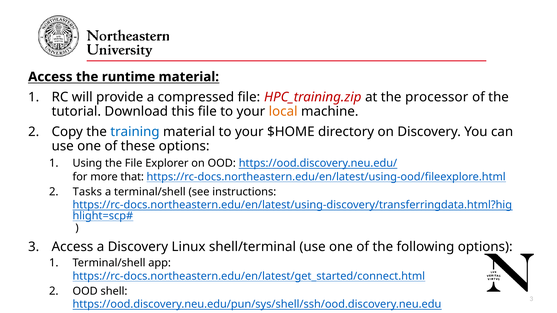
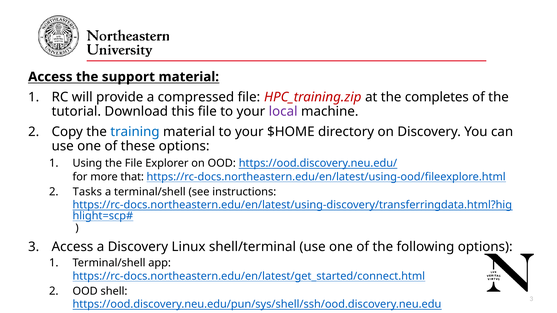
runtime: runtime -> support
processor: processor -> completes
local colour: orange -> purple
